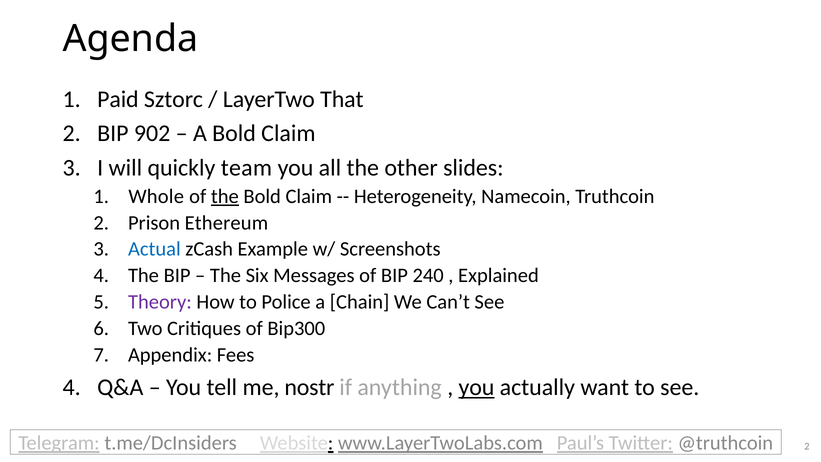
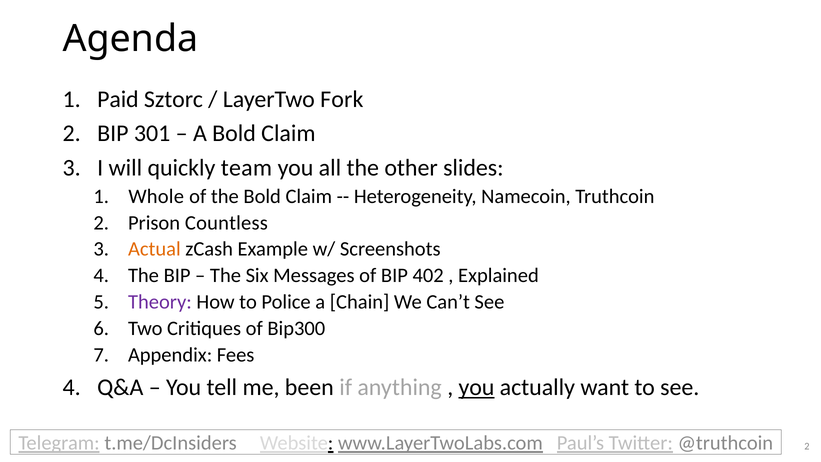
That: That -> Fork
902: 902 -> 301
the at (225, 196) underline: present -> none
Ethereum: Ethereum -> Countless
Actual colour: blue -> orange
240: 240 -> 402
nostr: nostr -> been
